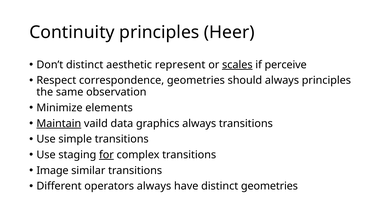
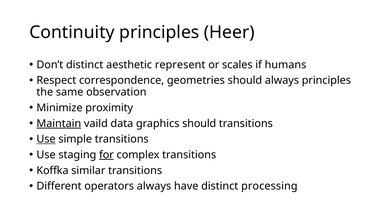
scales underline: present -> none
perceive: perceive -> humans
elements: elements -> proximity
graphics always: always -> should
Use at (46, 139) underline: none -> present
Image: Image -> Koffka
distinct geometries: geometries -> processing
